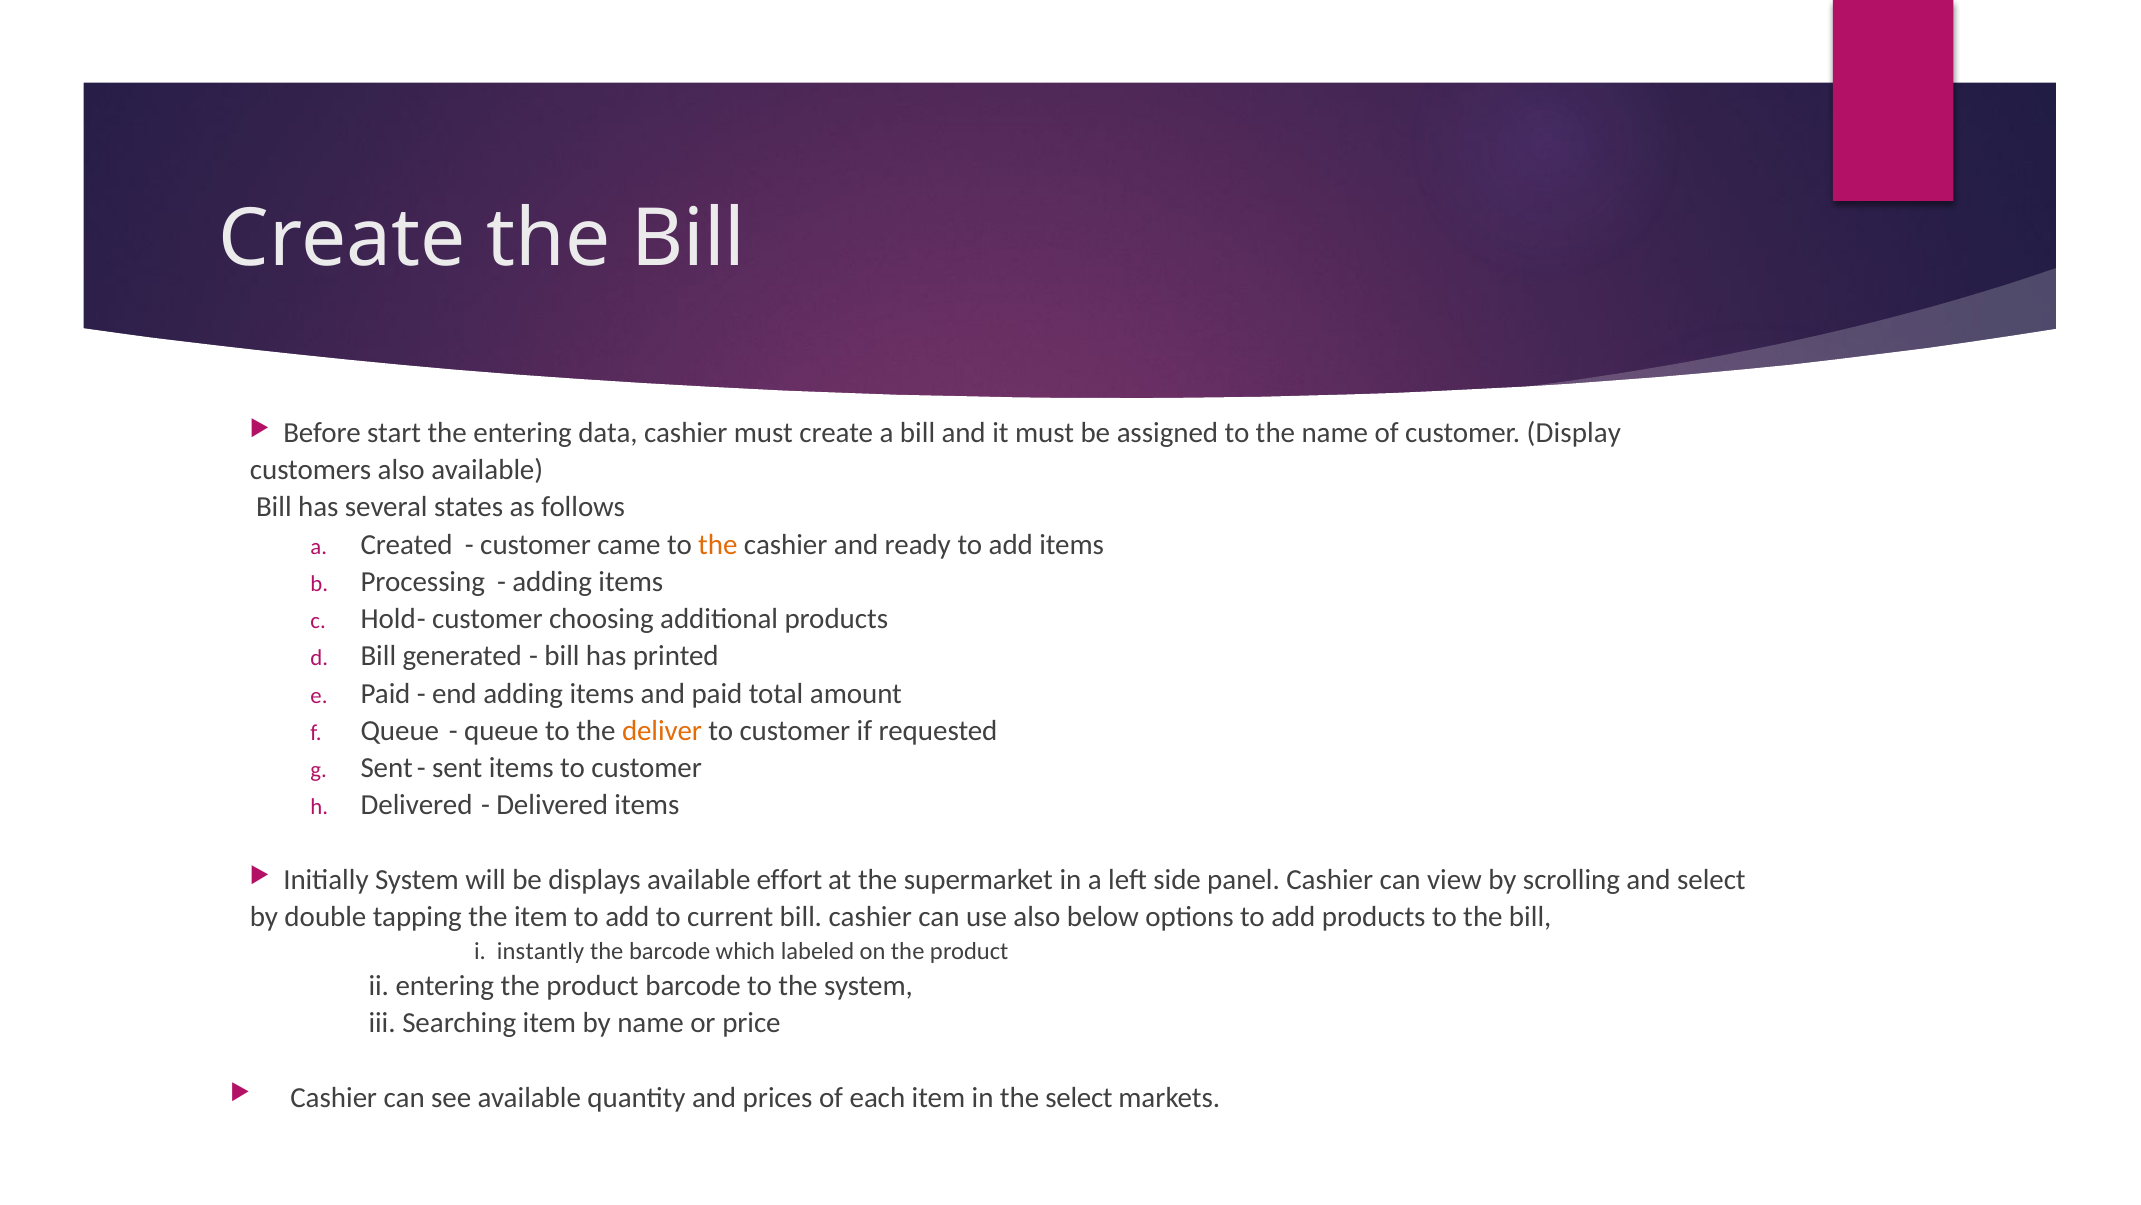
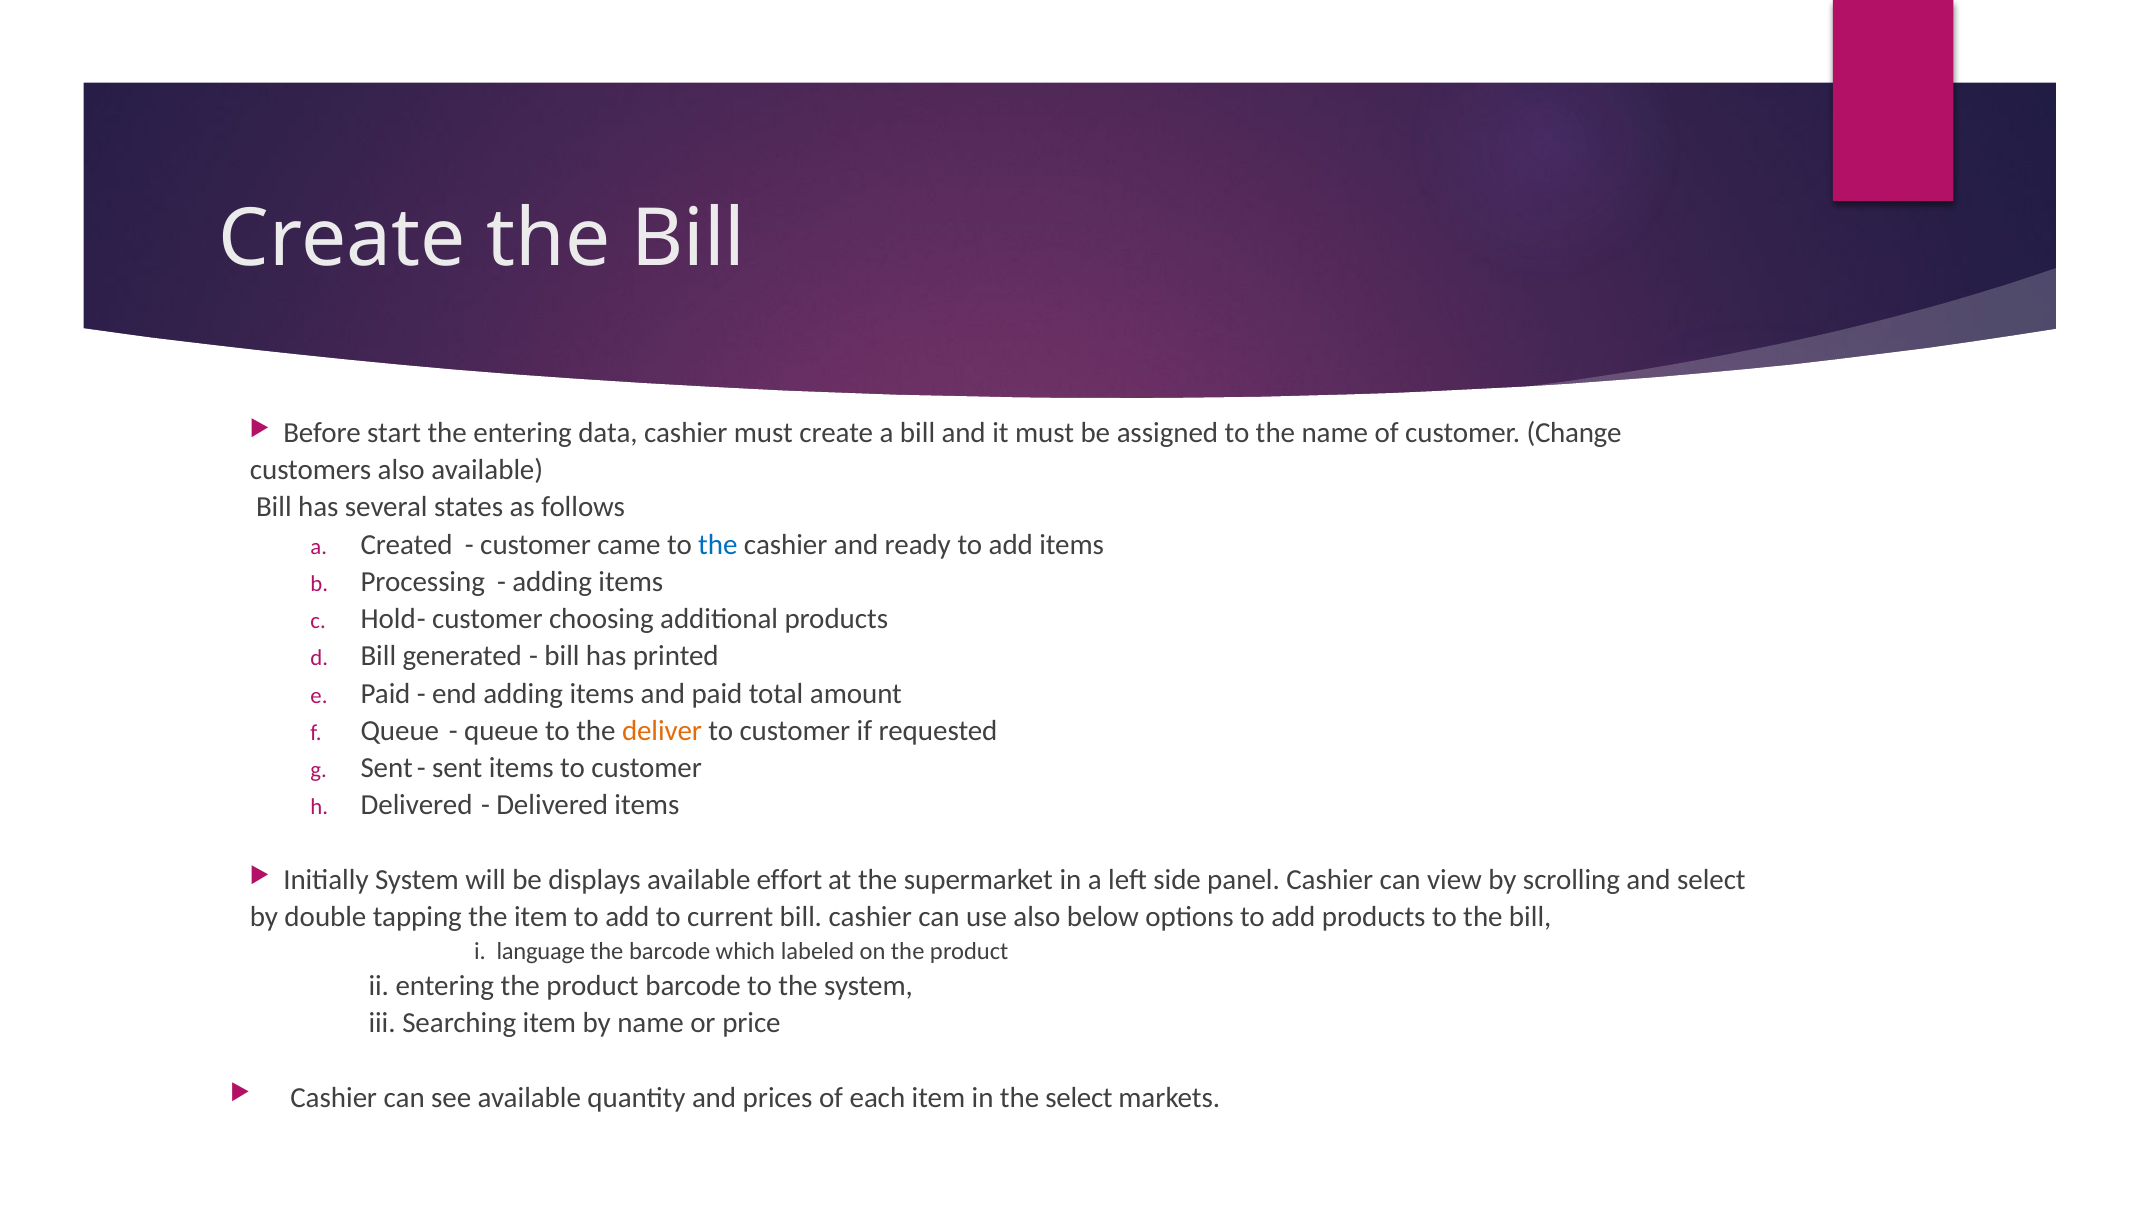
Display: Display -> Change
the at (718, 544) colour: orange -> blue
instantly: instantly -> language
